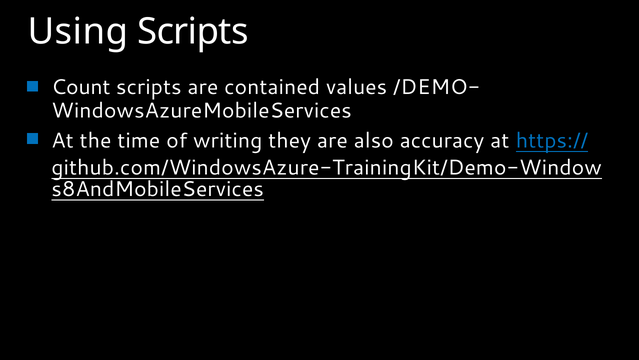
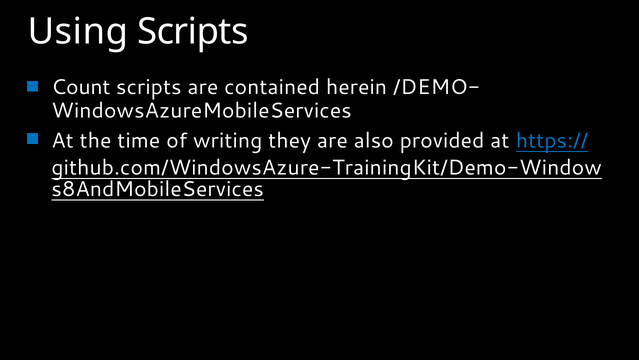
values: values -> herein
accuracy: accuracy -> provided
